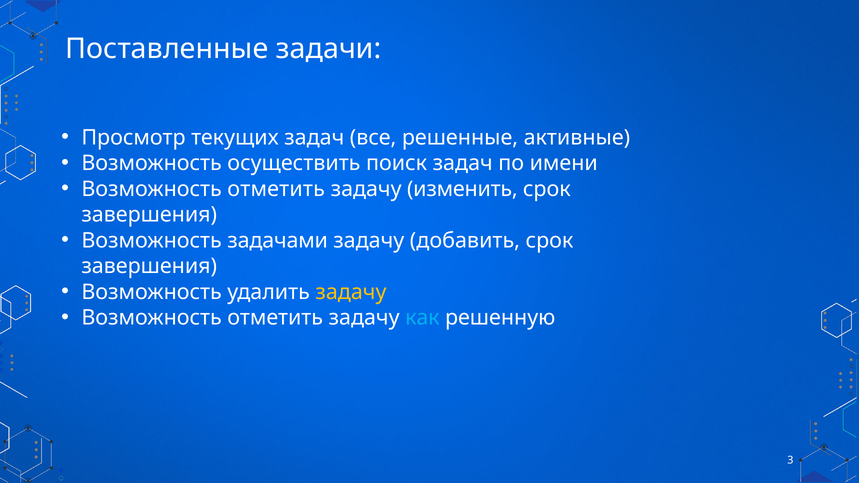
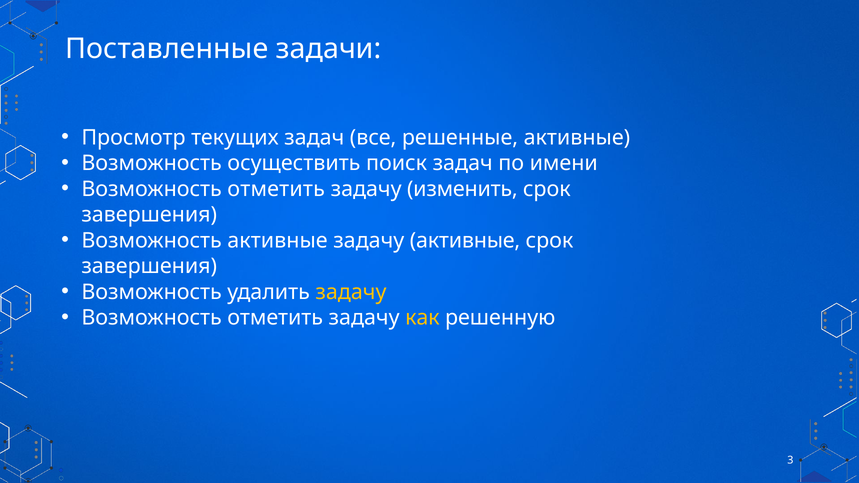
Возможность задачами: задачами -> активные
задачу добавить: добавить -> активные
как colour: light blue -> yellow
